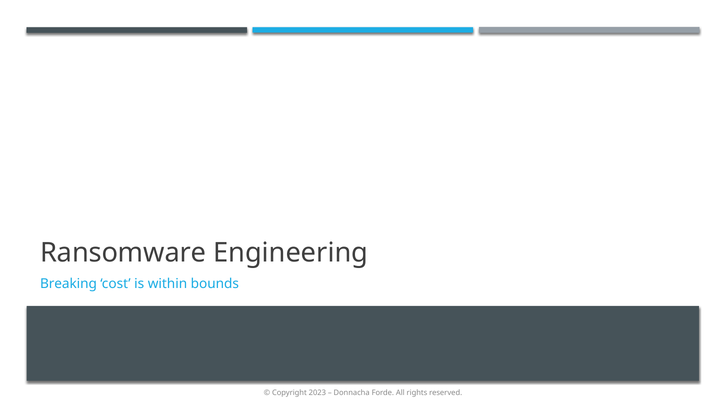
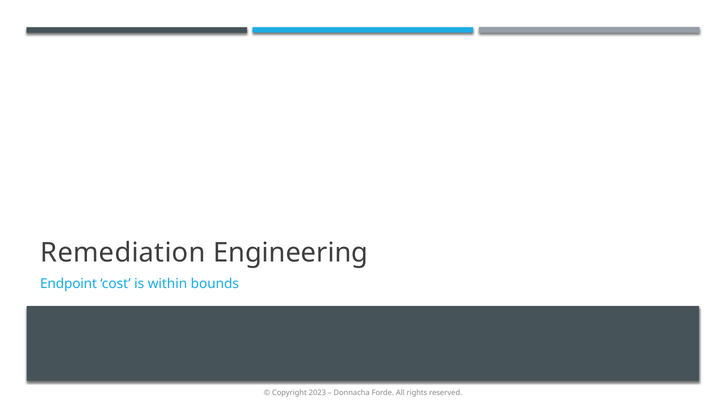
Ransomware: Ransomware -> Remediation
Breaking: Breaking -> Endpoint
